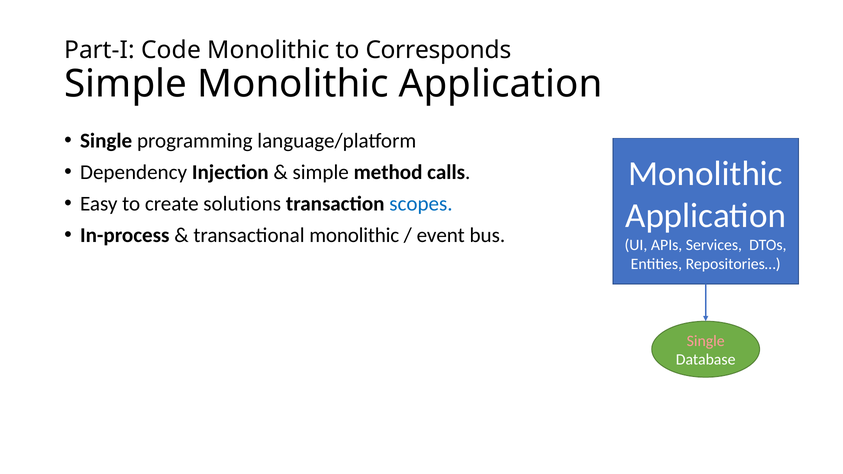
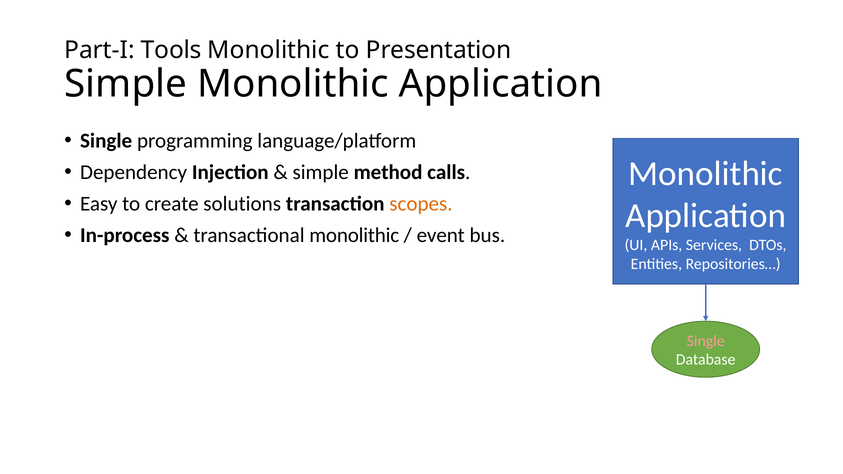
Code: Code -> Tools
Corresponds: Corresponds -> Presentation
scopes colour: blue -> orange
